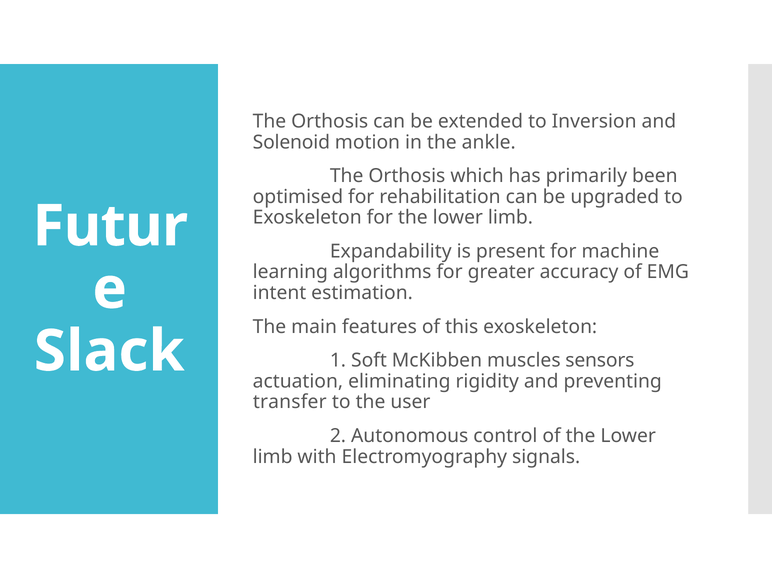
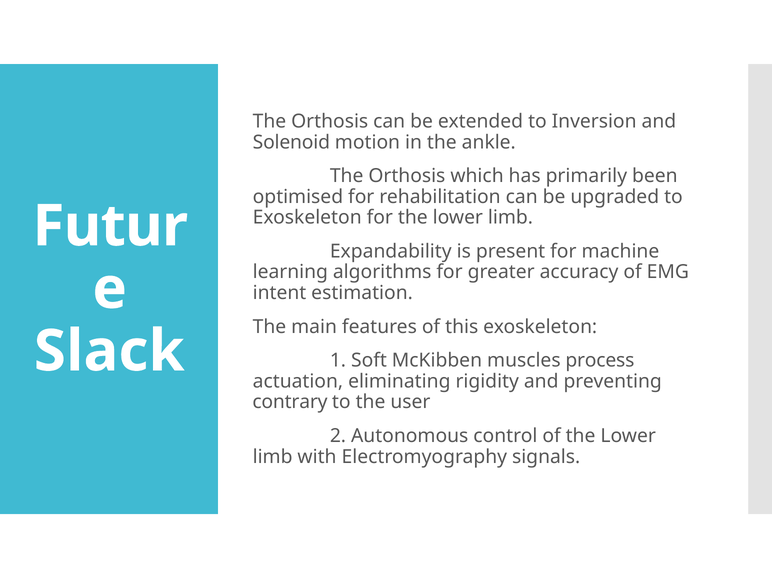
sensors: sensors -> process
transfer: transfer -> contrary
